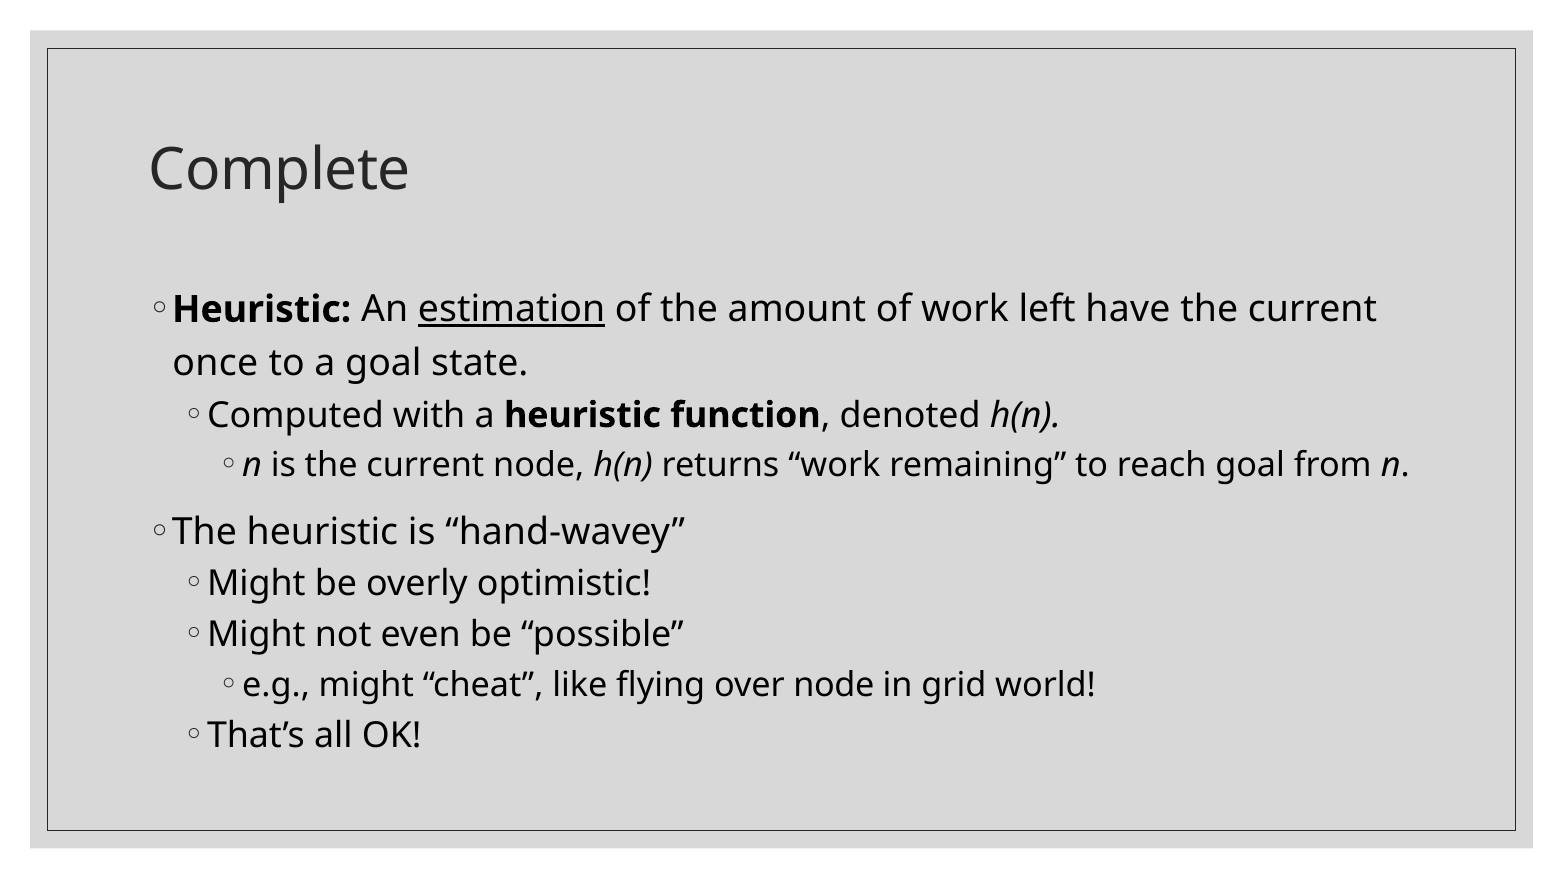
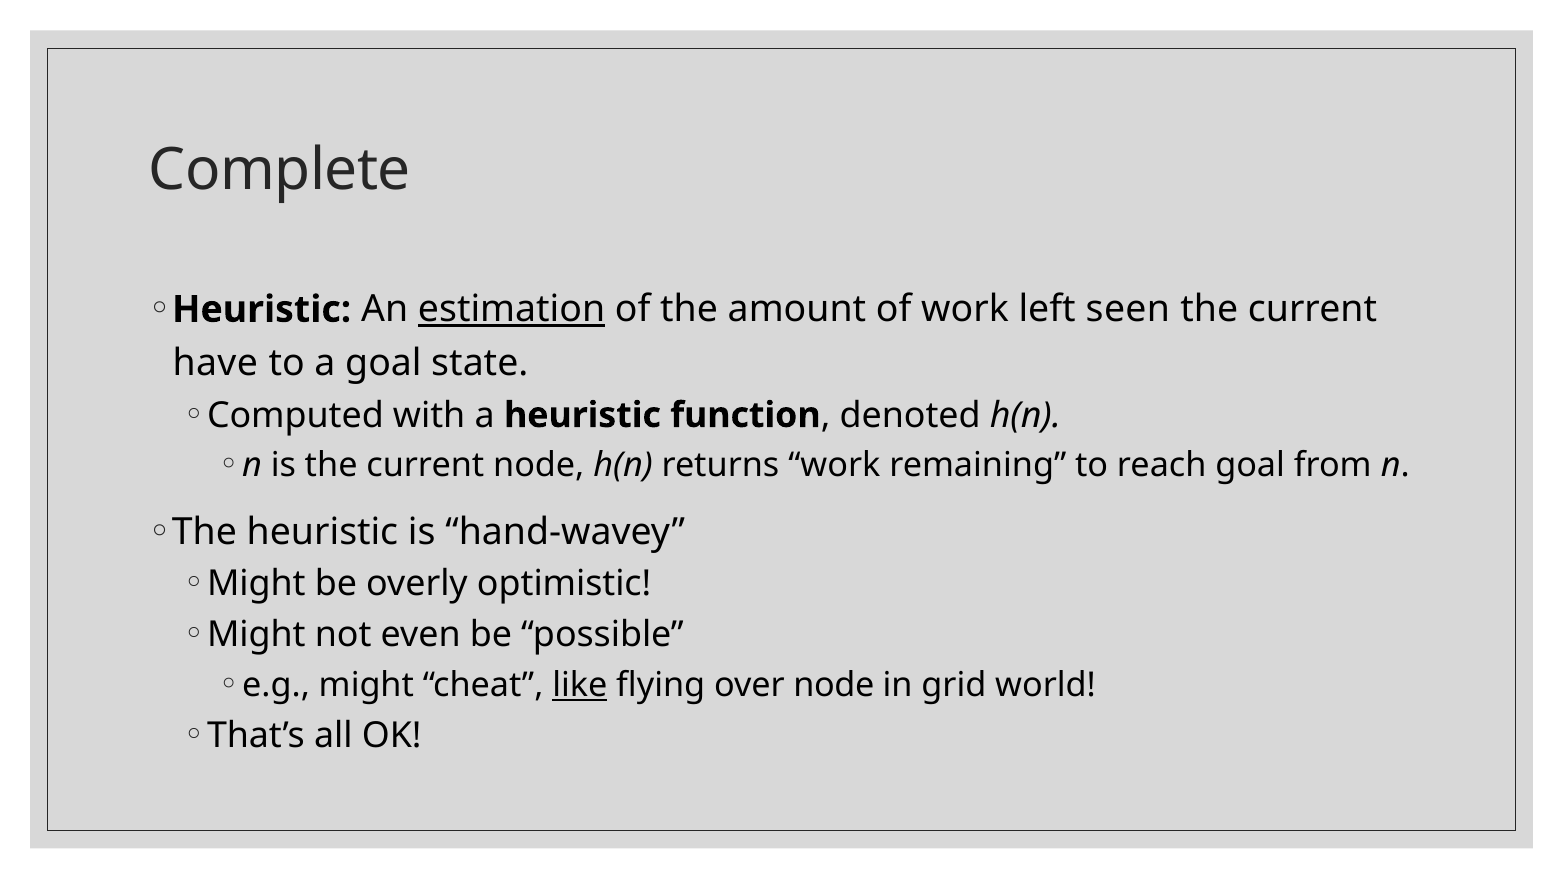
have: have -> seen
once: once -> have
like underline: none -> present
